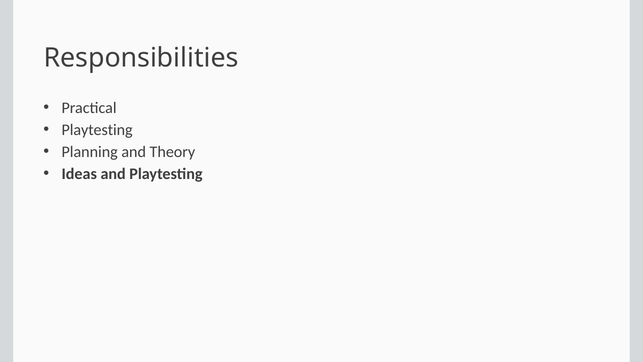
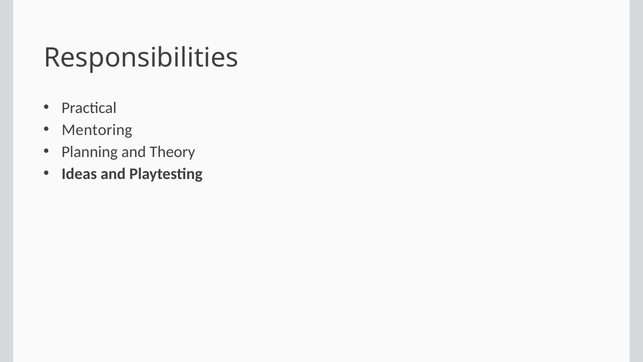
Playtesting at (97, 130): Playtesting -> Mentoring
